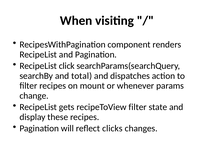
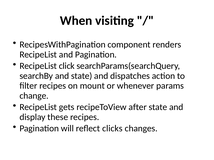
and total: total -> state
recipeToView filter: filter -> after
